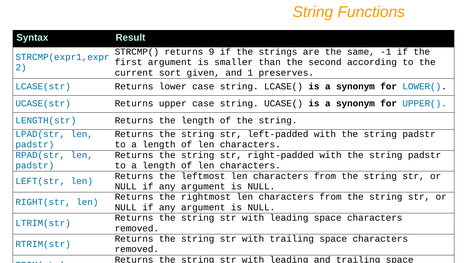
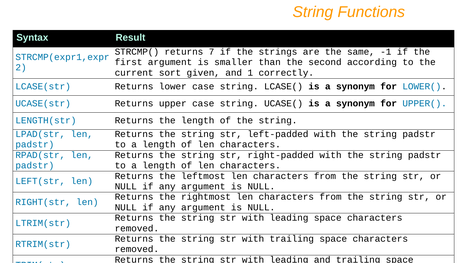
9: 9 -> 7
preserves: preserves -> correctly
